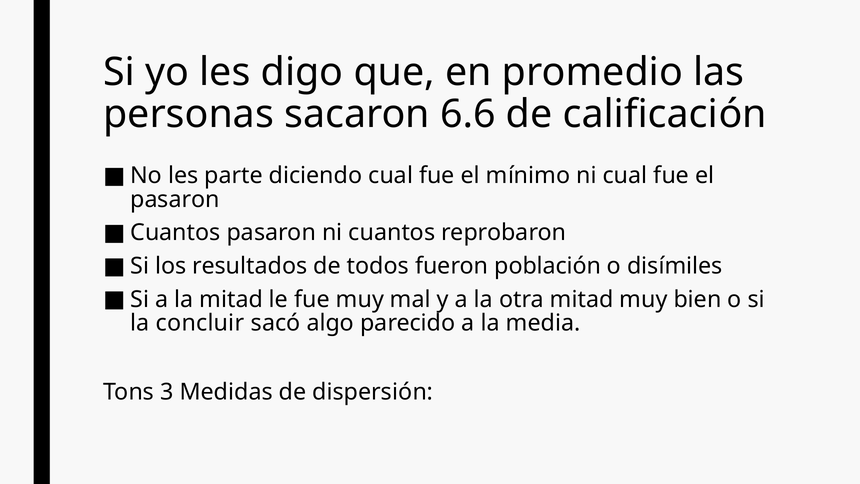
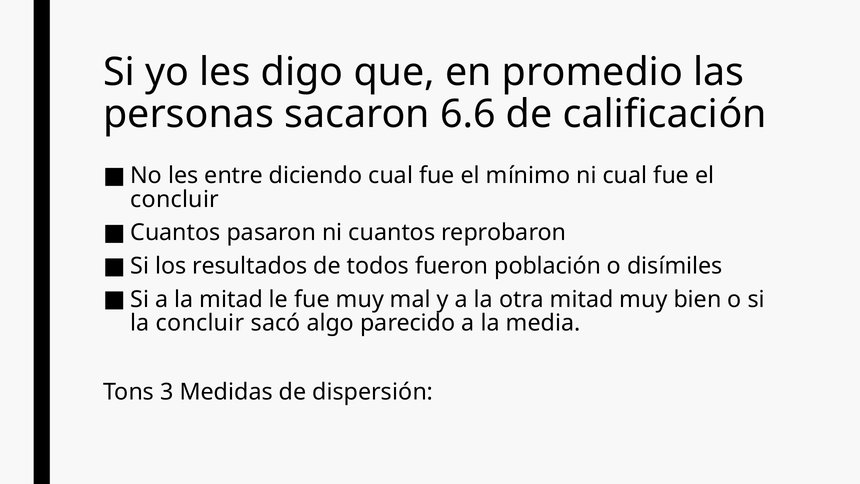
parte: parte -> entre
pasaron at (175, 199): pasaron -> concluir
